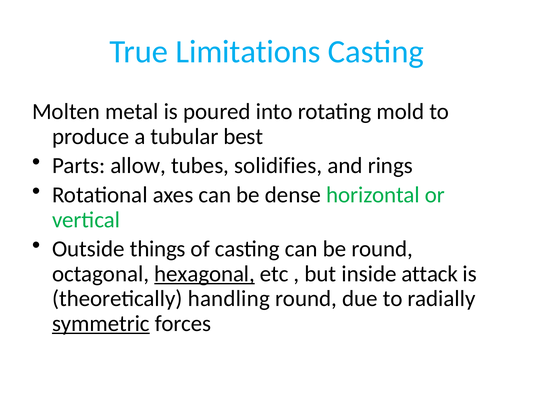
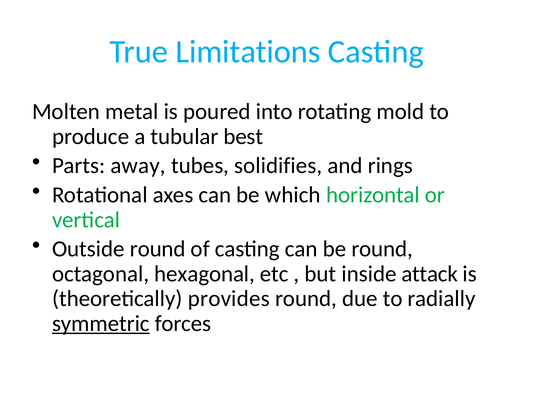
allow: allow -> away
dense: dense -> which
Outside things: things -> round
hexagonal underline: present -> none
handling: handling -> provides
